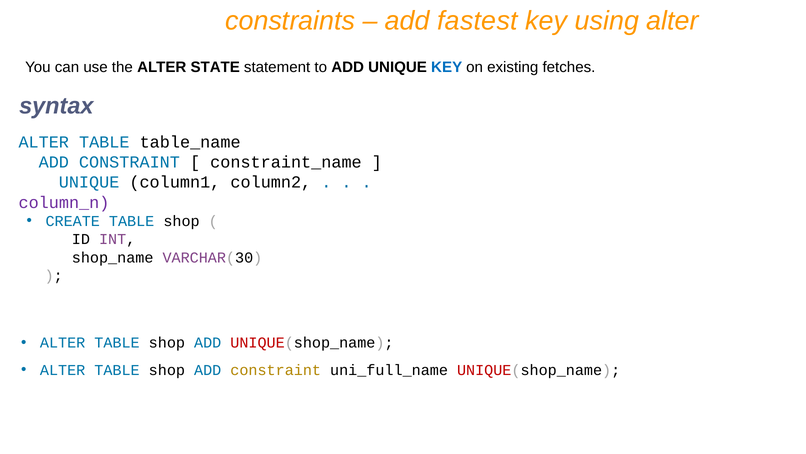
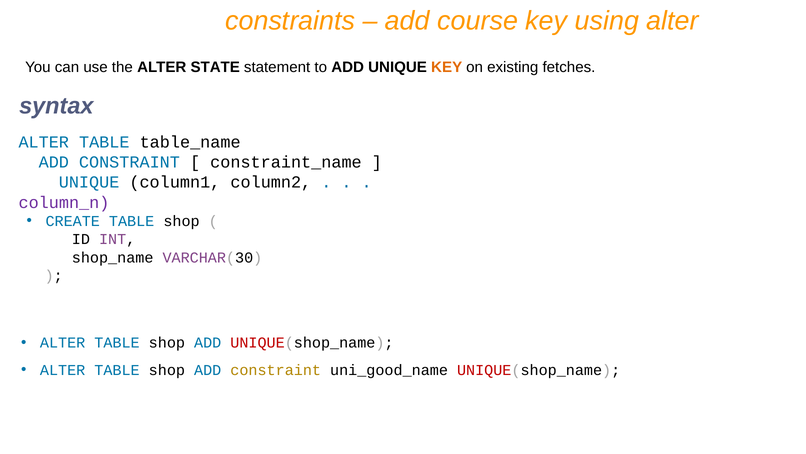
fastest: fastest -> course
KEY at (447, 67) colour: blue -> orange
uni_full_name: uni_full_name -> uni_good_name
